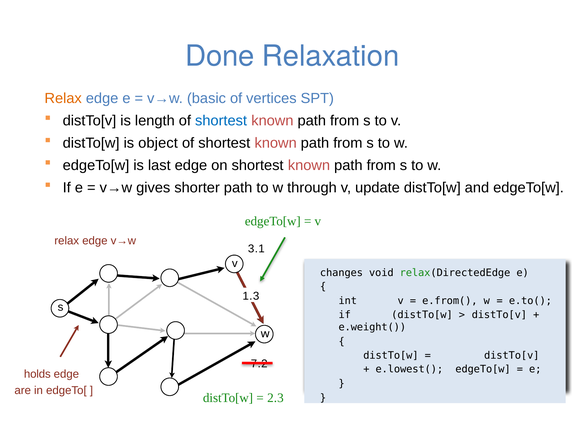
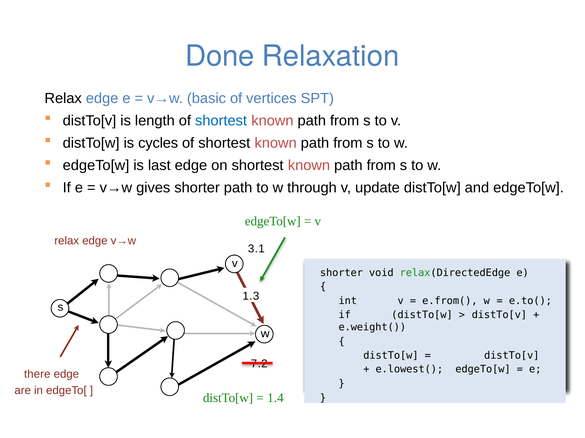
Relax at (63, 98) colour: orange -> black
object: object -> cycles
changes at (341, 273): changes -> shorter
holds: holds -> there
2.3: 2.3 -> 1.4
